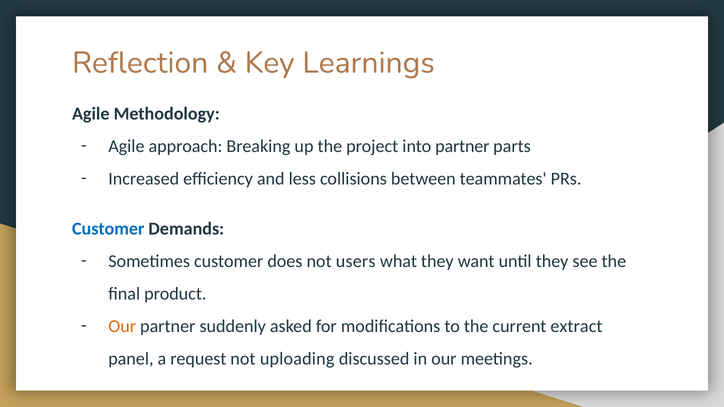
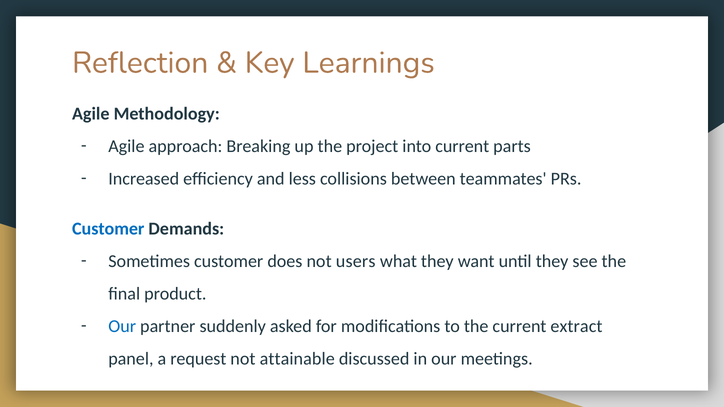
into partner: partner -> current
Our at (122, 326) colour: orange -> blue
uploading: uploading -> attainable
